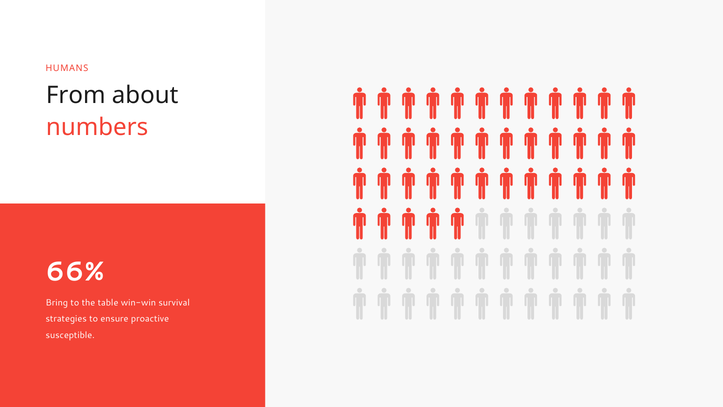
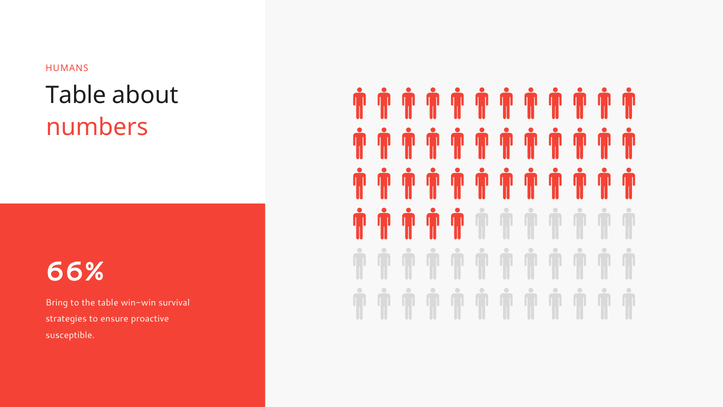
From at (76, 95): From -> Table
